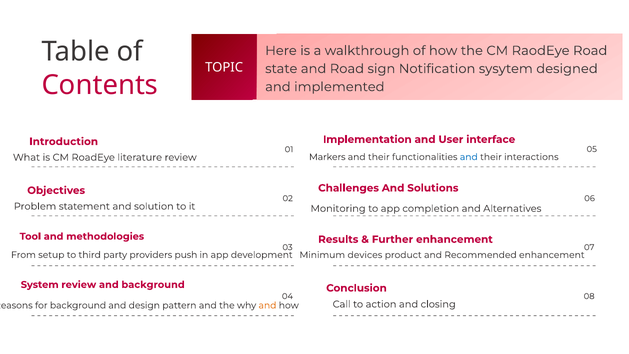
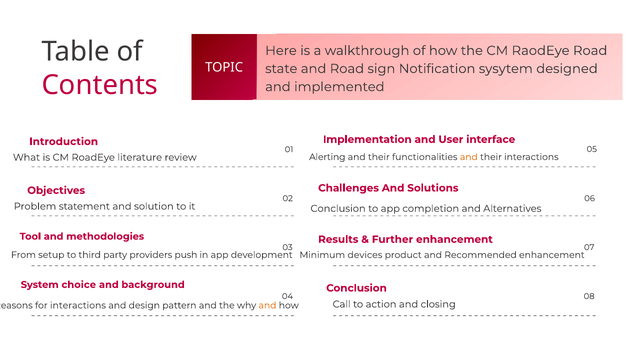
Markers: Markers -> Alerting
and at (469, 157) colour: blue -> orange
Monitoring at (338, 208): Monitoring -> Conclusion
System review: review -> choice
for background: background -> interactions
